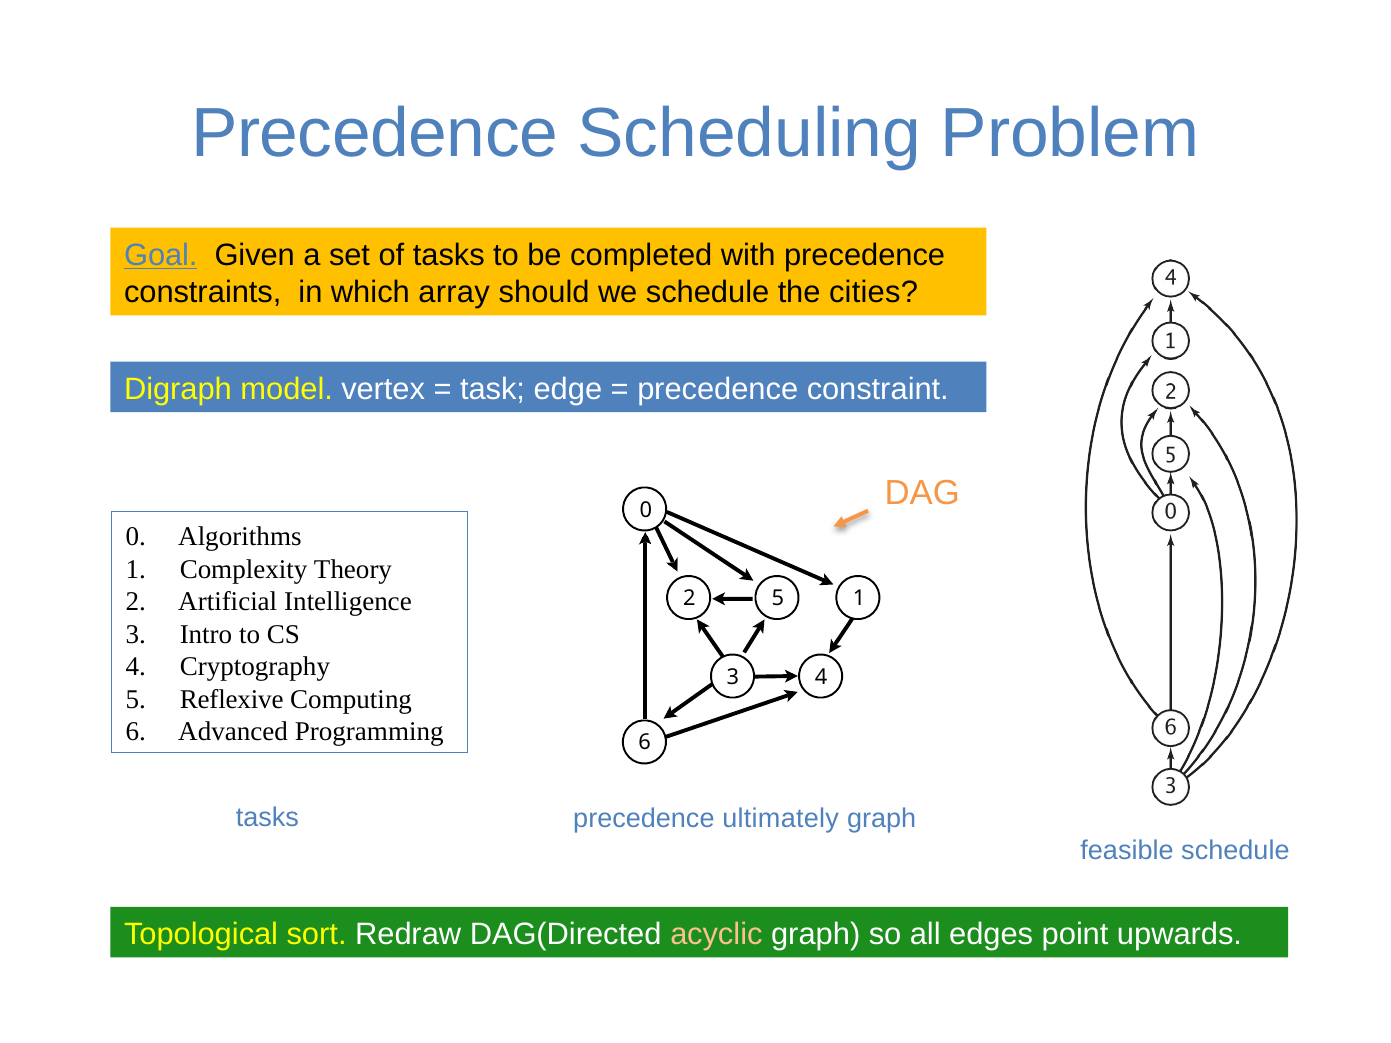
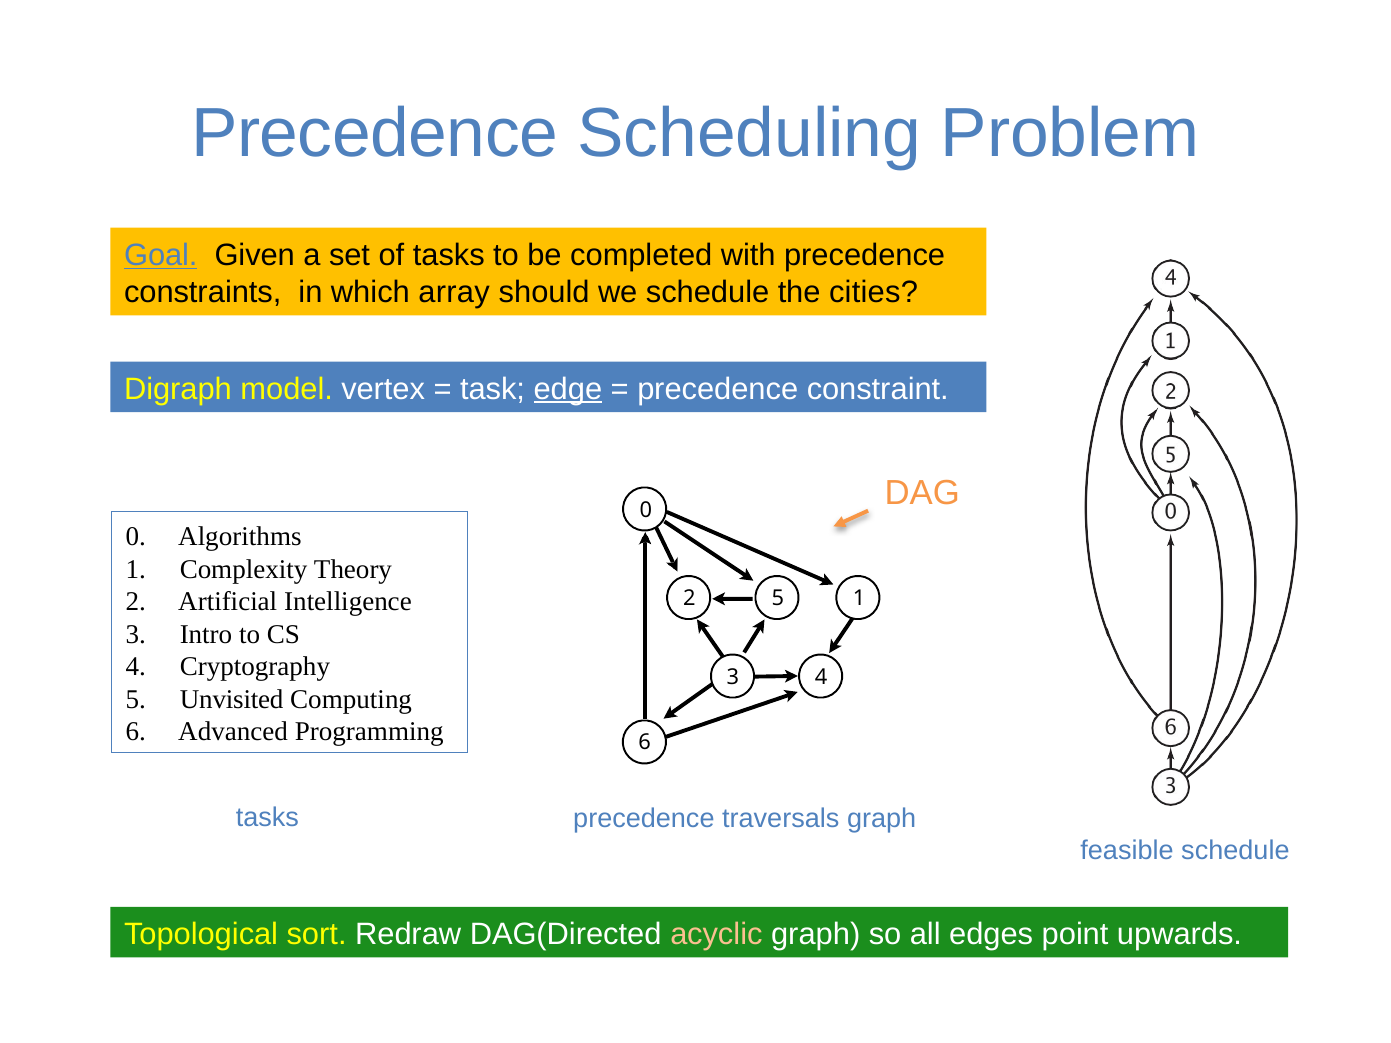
edge underline: none -> present
Reflexive: Reflexive -> Unvisited
ultimately: ultimately -> traversals
